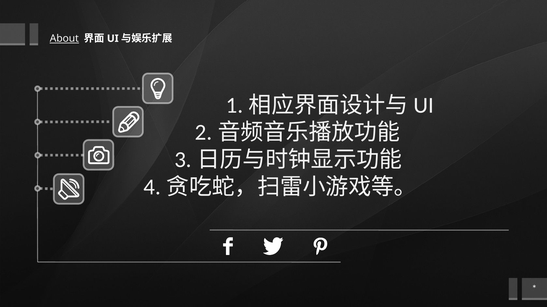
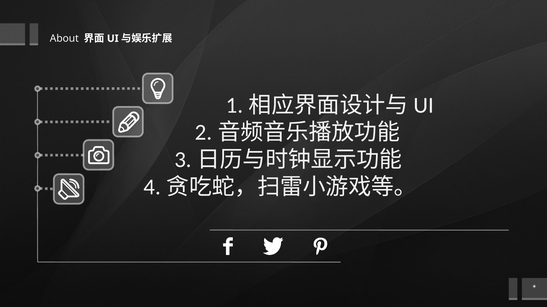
About underline: present -> none
